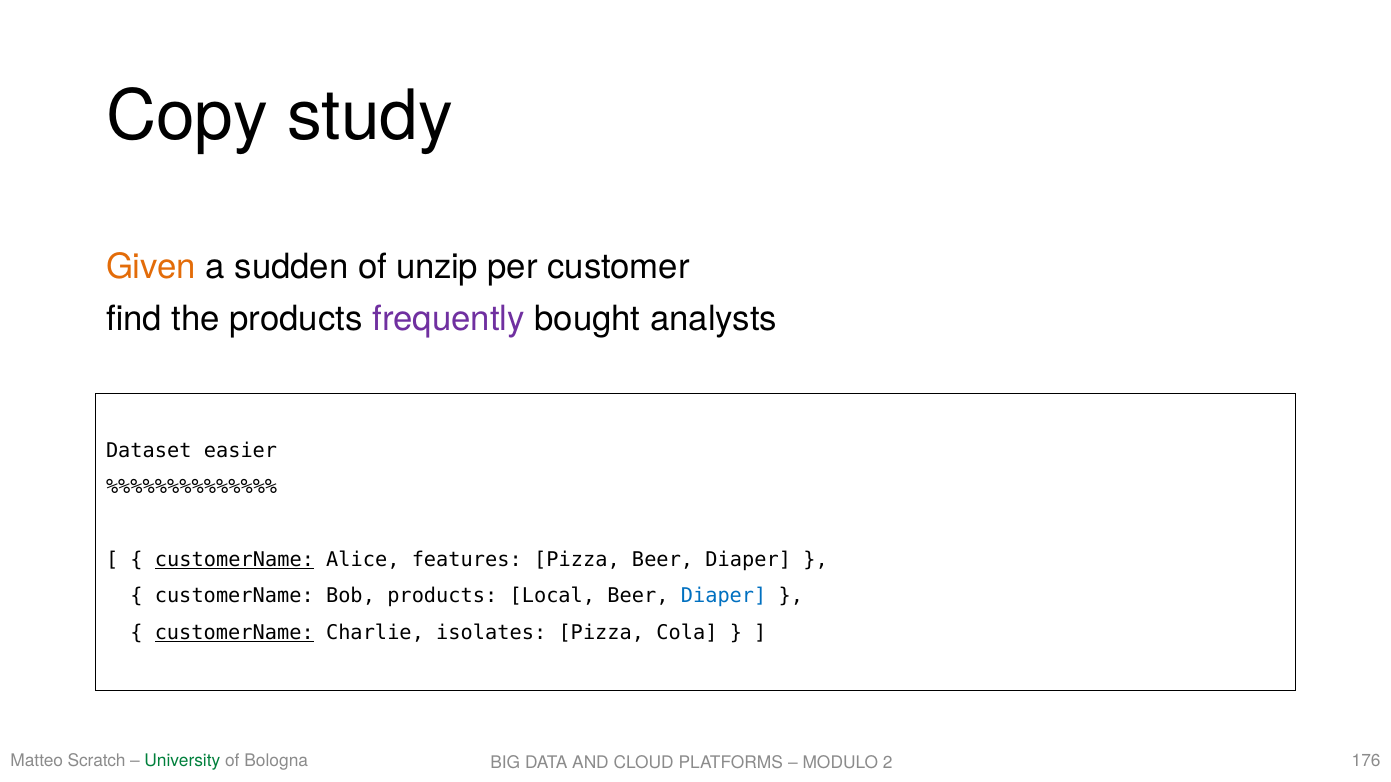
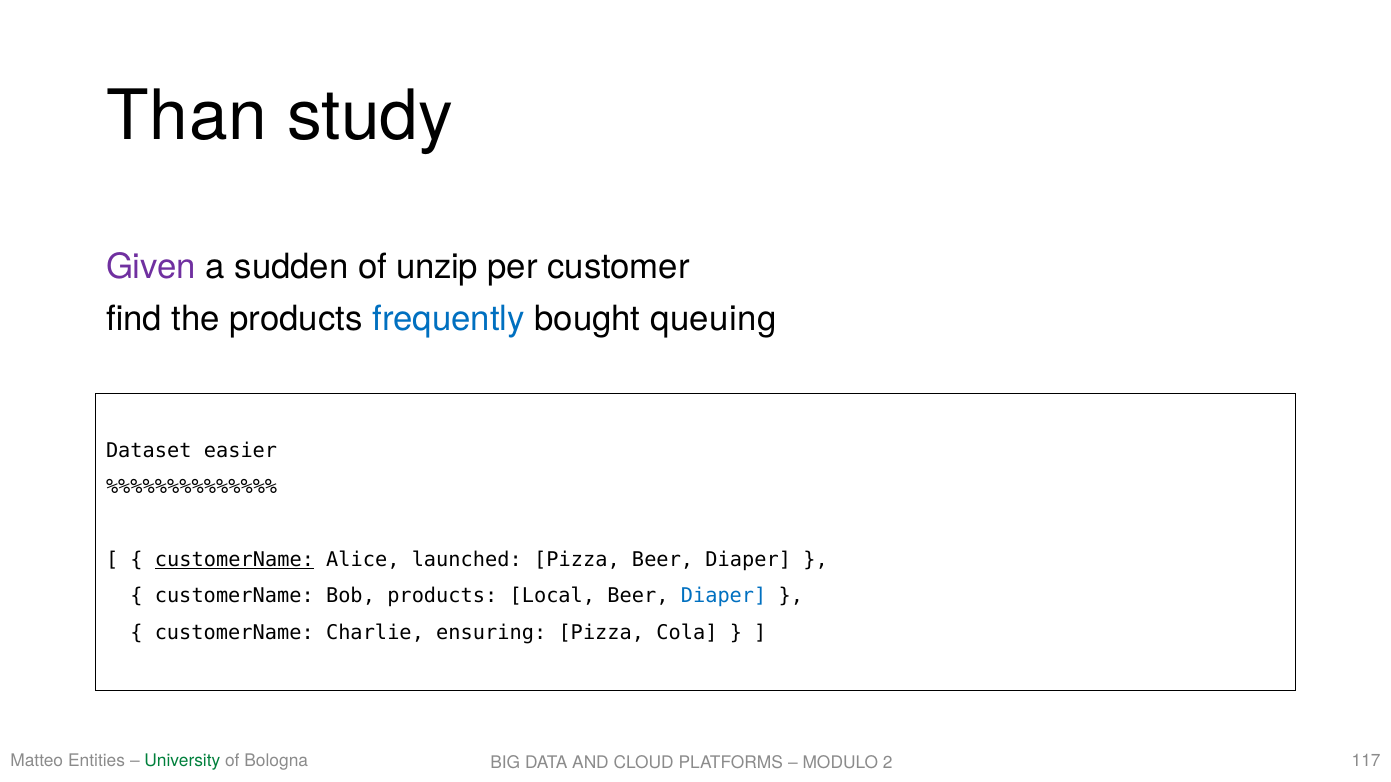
Copy: Copy -> Than
Given colour: orange -> purple
frequently colour: purple -> blue
analysts: analysts -> queuing
features: features -> launched
customerName at (234, 633) underline: present -> none
isolates: isolates -> ensuring
Scratch: Scratch -> Entities
176: 176 -> 117
